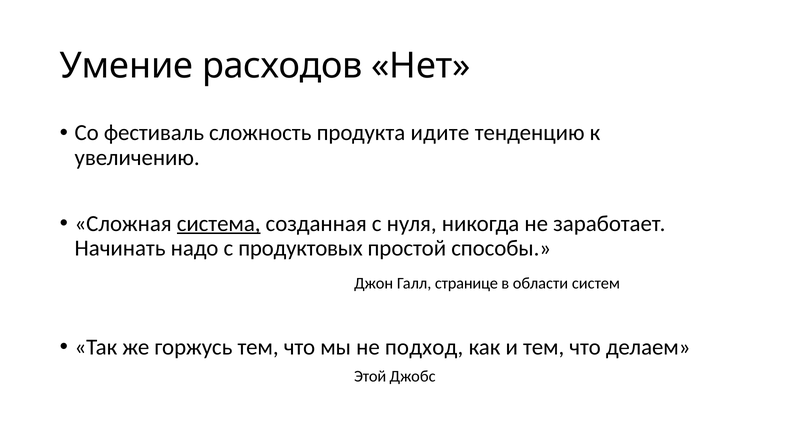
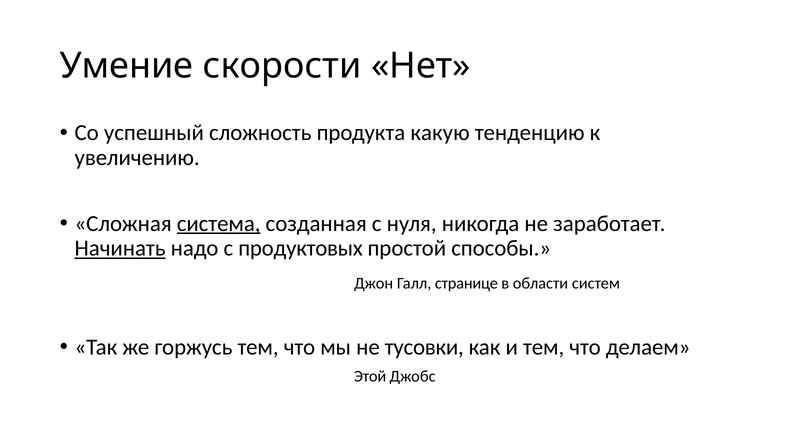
расходов: расходов -> скорости
фестиваль: фестиваль -> успешный
идите: идите -> какую
Начинать underline: none -> present
подход: подход -> тусовки
